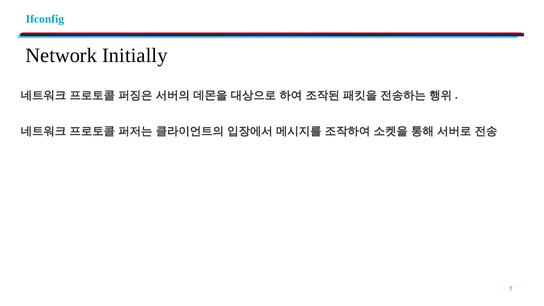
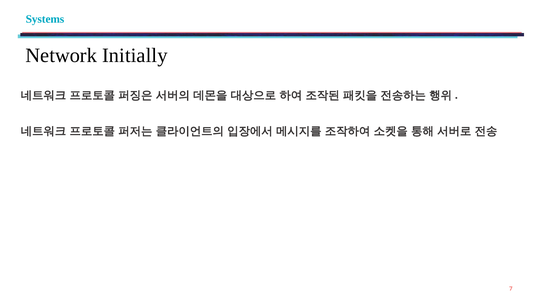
Ifconfig: Ifconfig -> Systems
